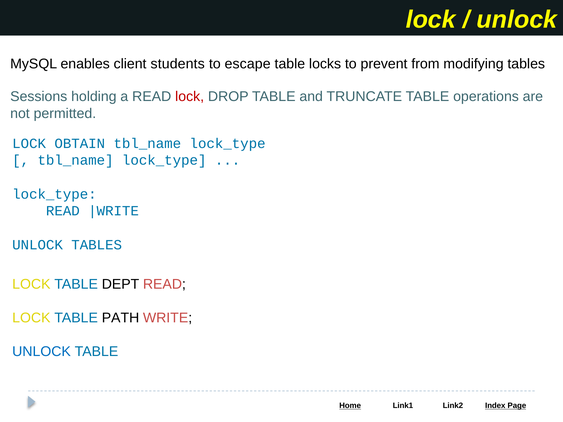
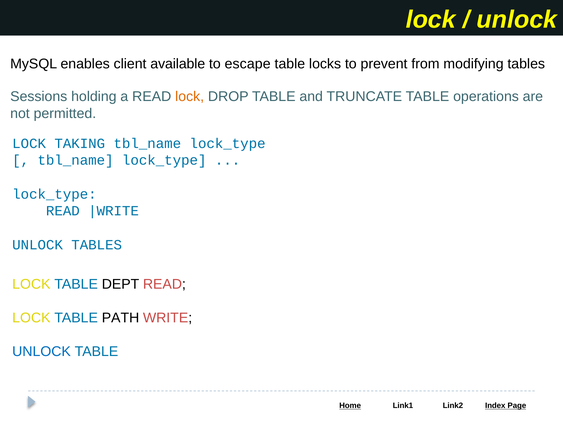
students: students -> available
lock at (190, 97) colour: red -> orange
OBTAIN: OBTAIN -> TAKING
